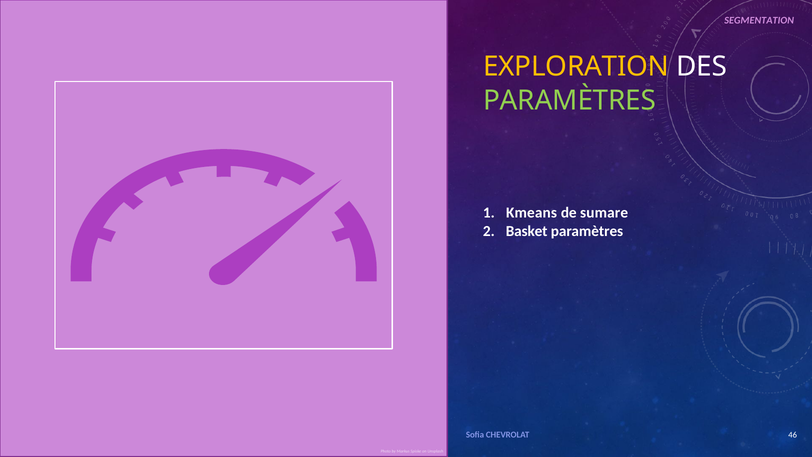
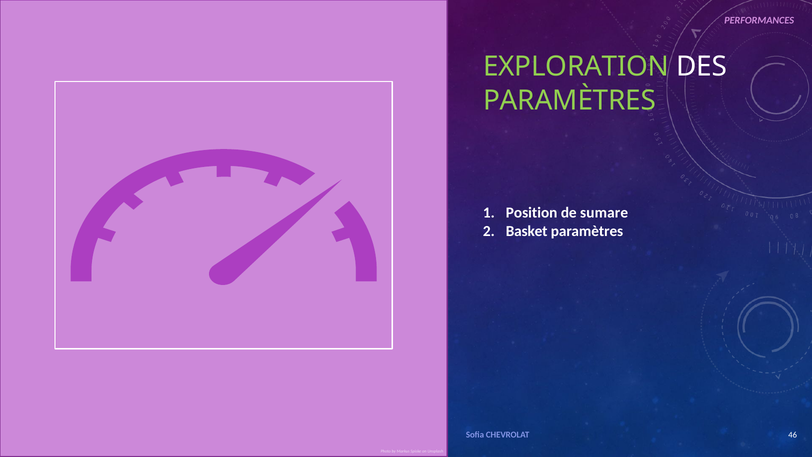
SEGMENTATION: SEGMENTATION -> PERFORMANCES
EXPLORATION colour: yellow -> light green
Kmeans: Kmeans -> Position
